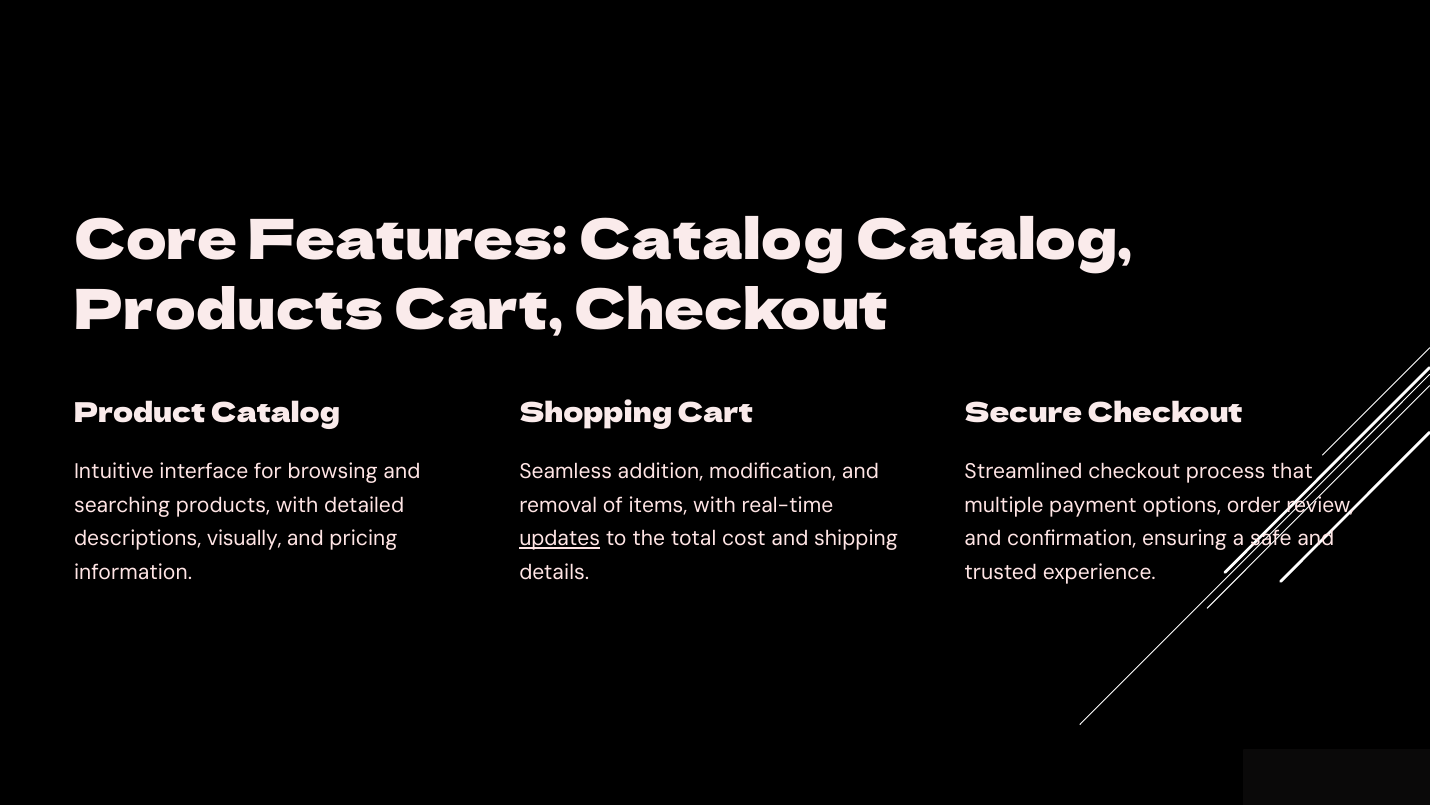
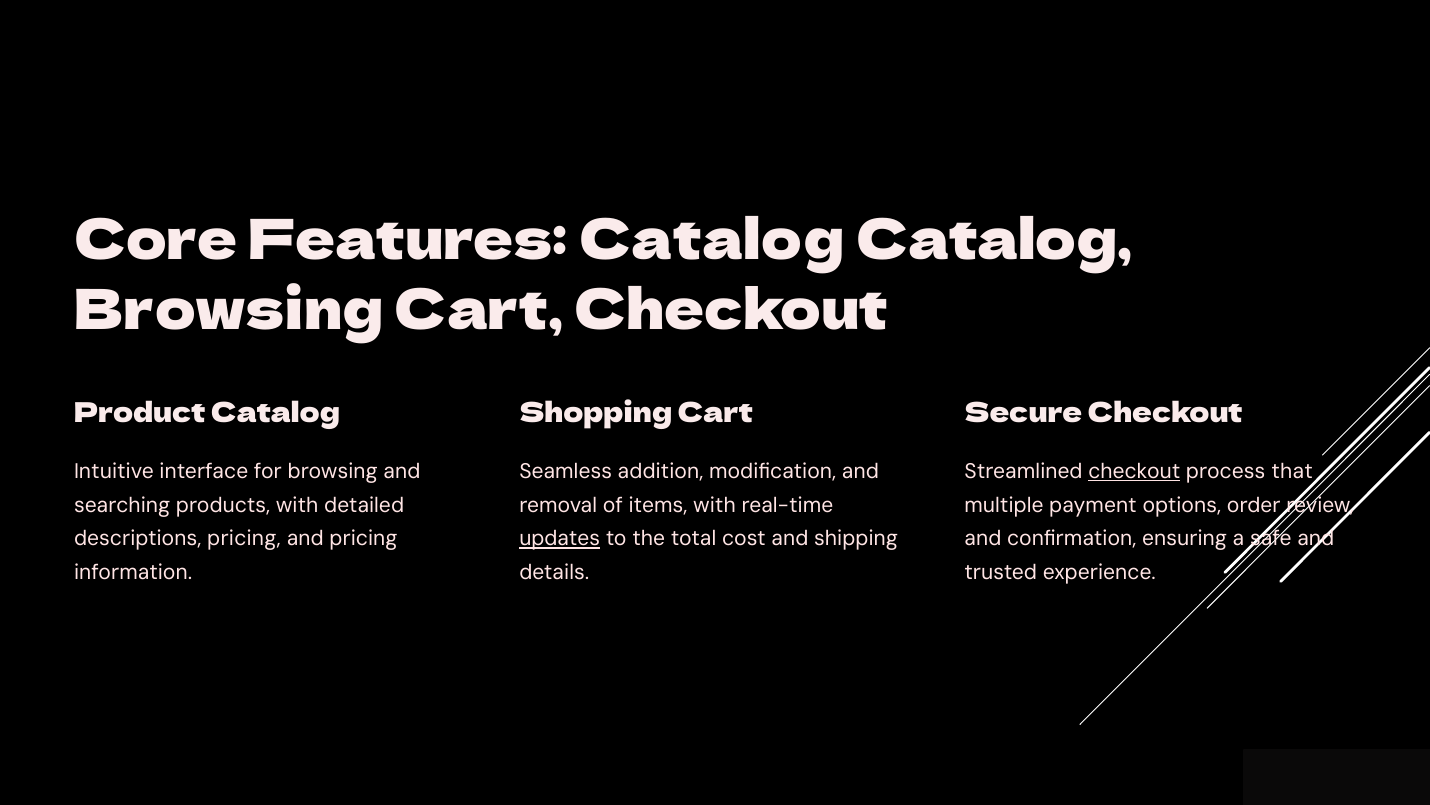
Products at (229, 311): Products -> Browsing
checkout at (1134, 471) underline: none -> present
descriptions visually: visually -> pricing
